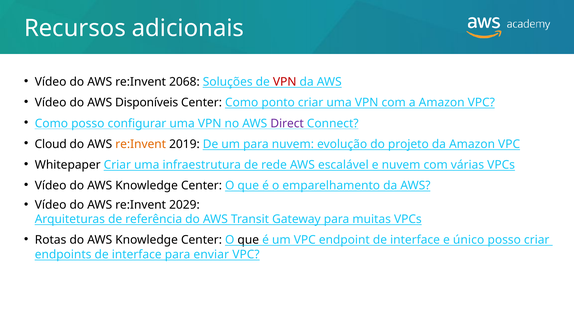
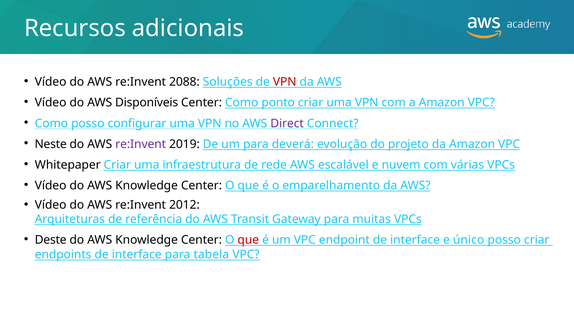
2068: 2068 -> 2088
Cloud: Cloud -> Neste
re:Invent at (141, 144) colour: orange -> purple
para nuvem: nuvem -> deverá
2029: 2029 -> 2012
Rotas: Rotas -> Deste
que at (248, 240) colour: black -> red
enviar: enviar -> tabela
